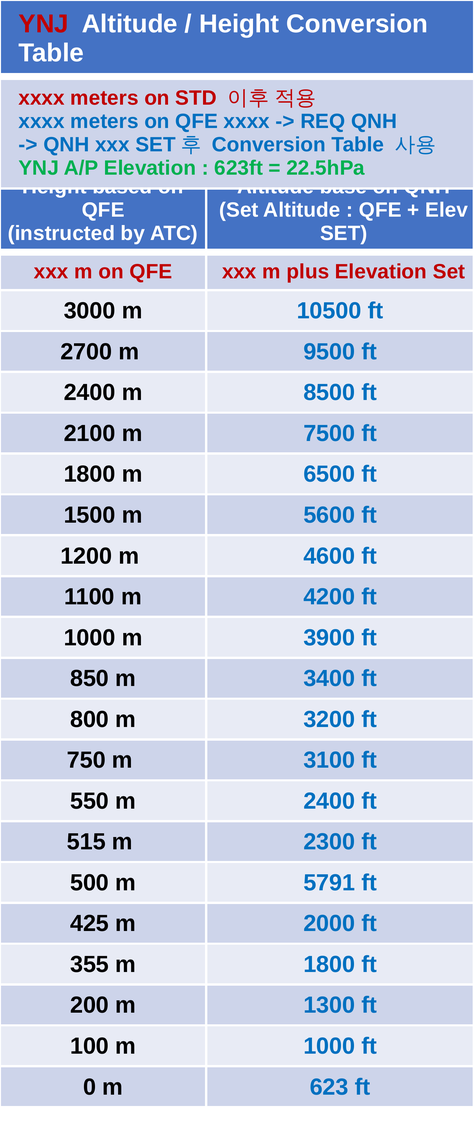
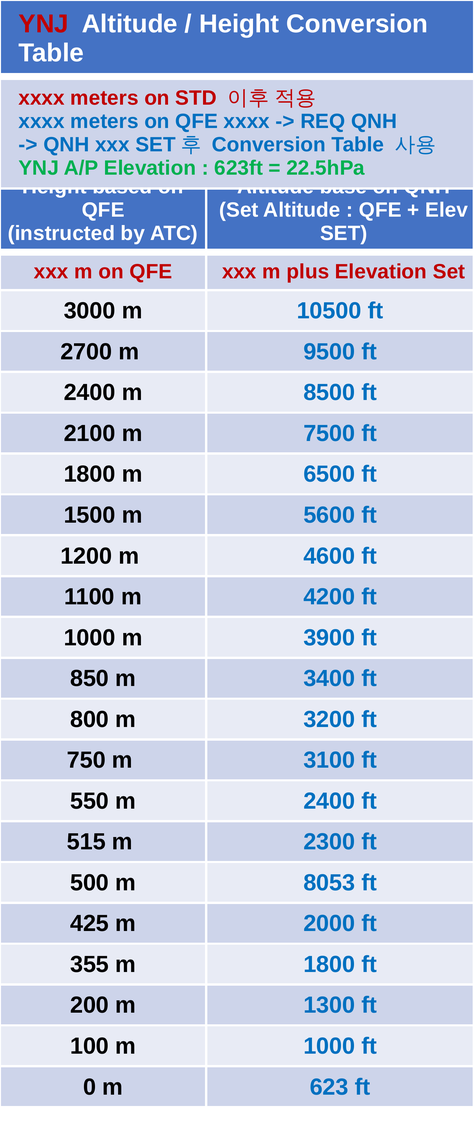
5791: 5791 -> 8053
